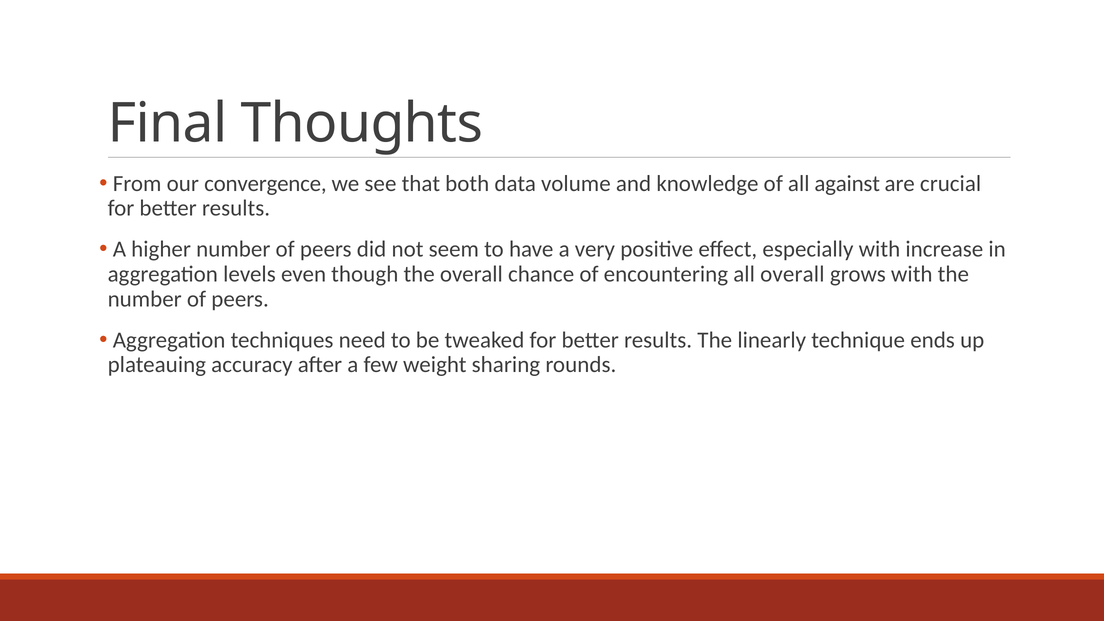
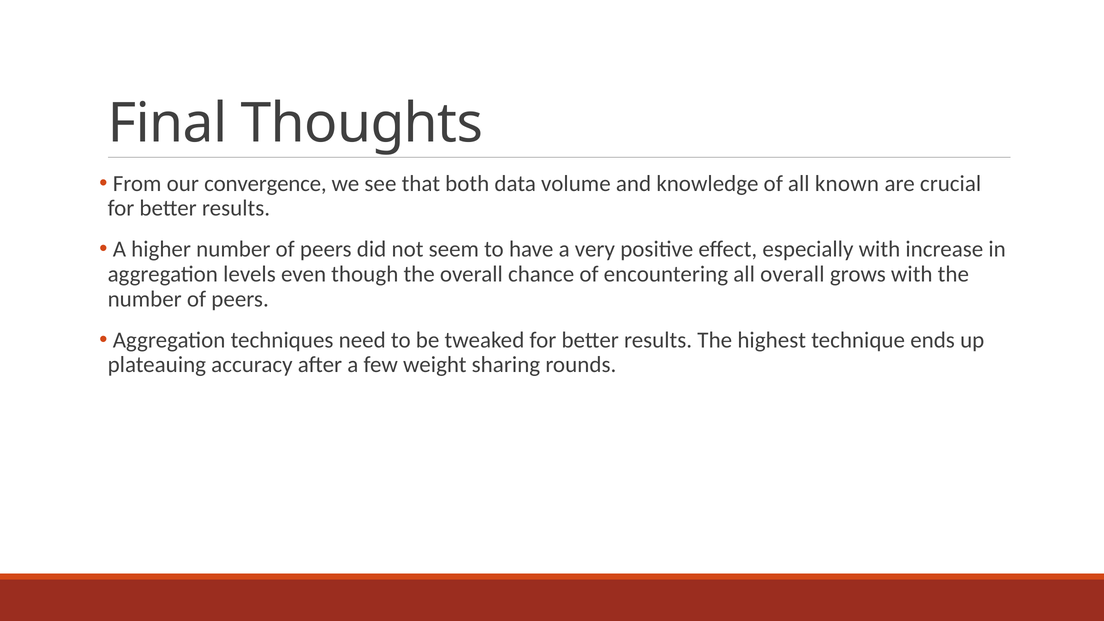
against: against -> known
linearly: linearly -> highest
